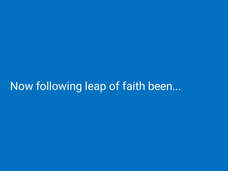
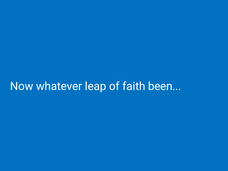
following: following -> whatever
